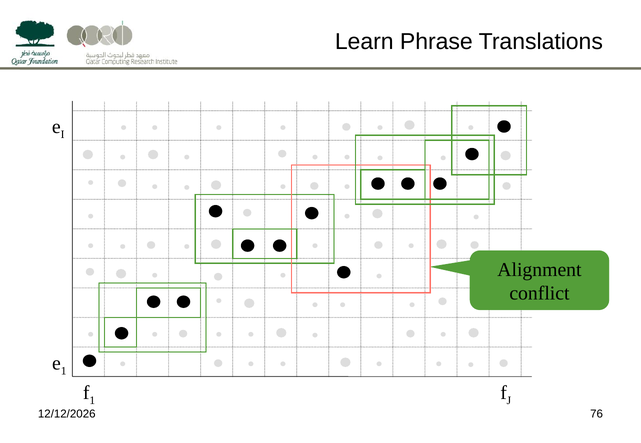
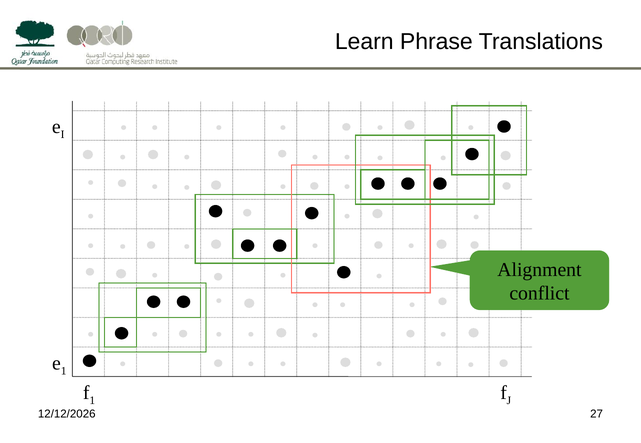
76: 76 -> 27
